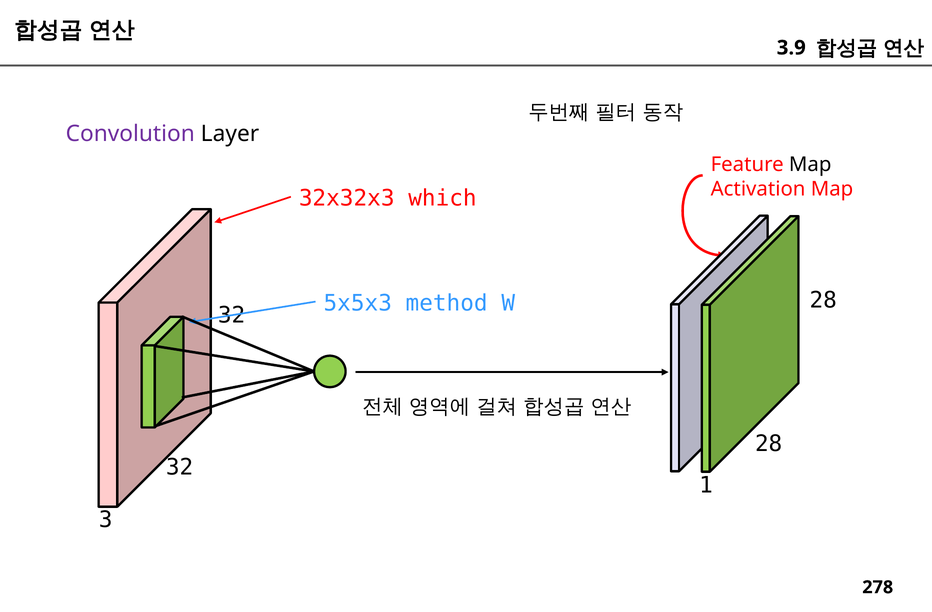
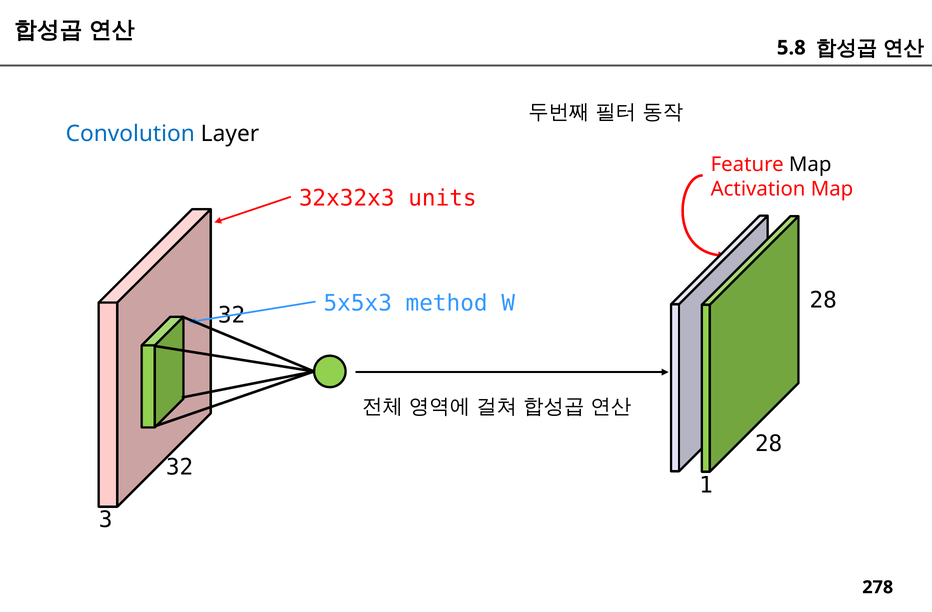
3.9: 3.9 -> 5.8
Convolution colour: purple -> blue
which: which -> units
